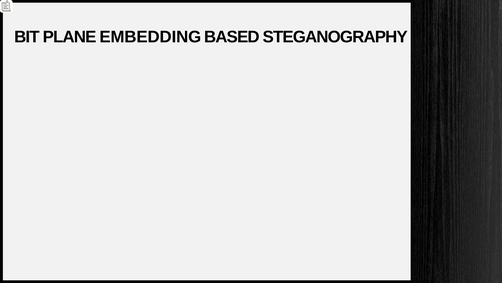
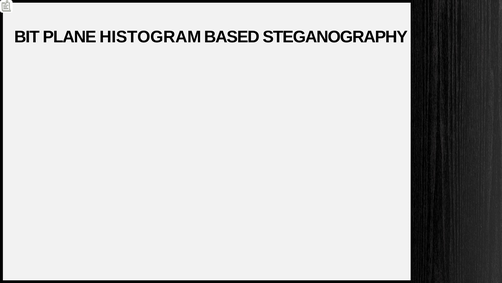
EMBEDDING: EMBEDDING -> HISTOGRAM
